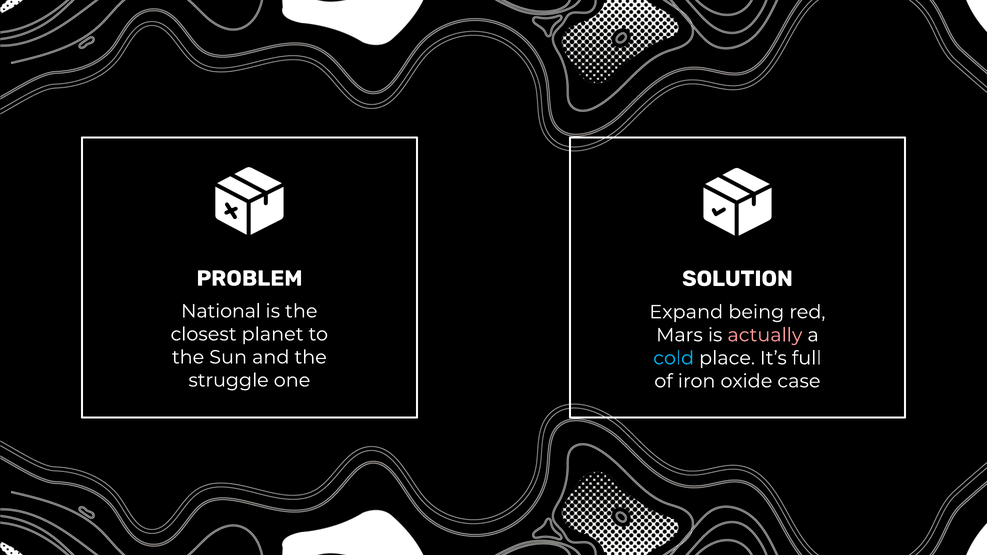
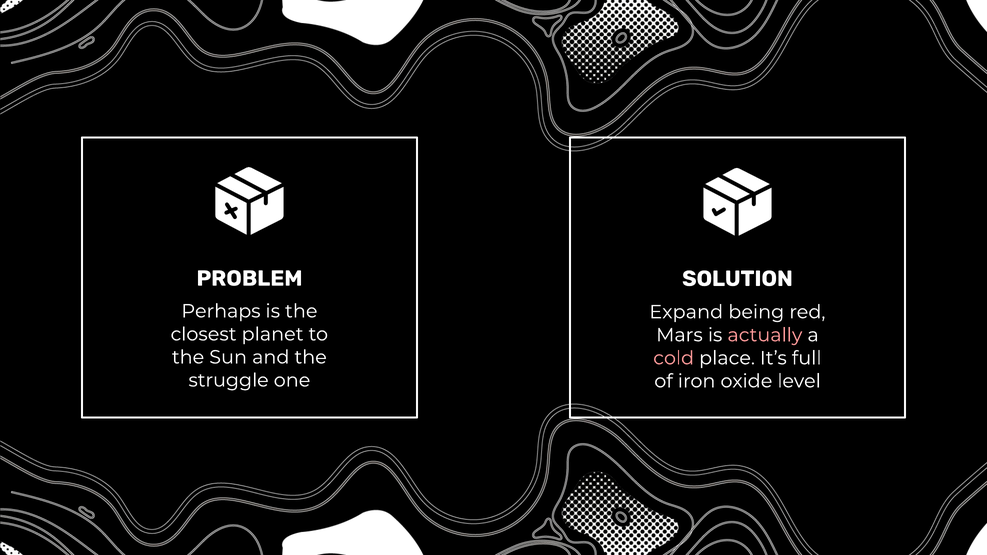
National: National -> Perhaps
cold colour: light blue -> pink
case: case -> level
